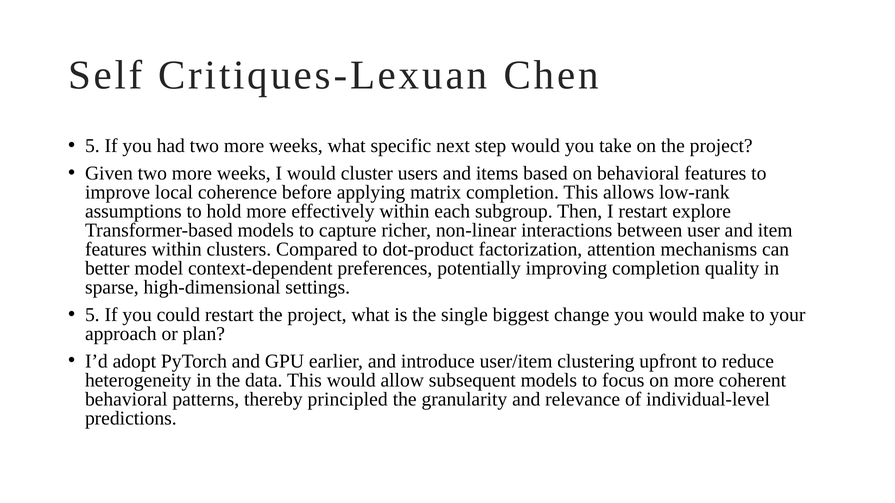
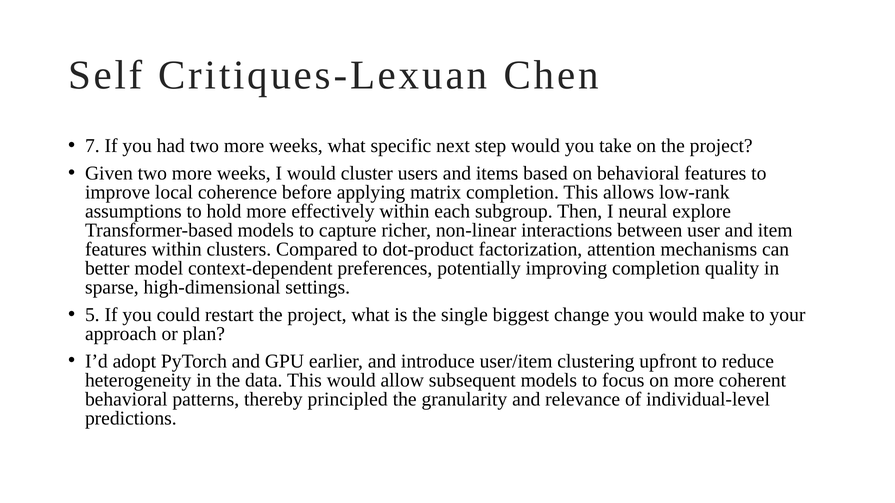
5 at (92, 146): 5 -> 7
I restart: restart -> neural
